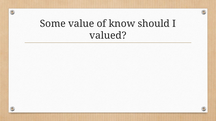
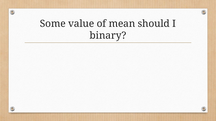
know: know -> mean
valued: valued -> binary
